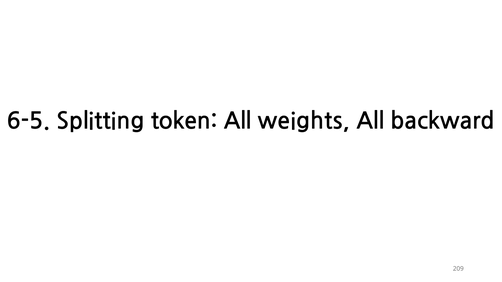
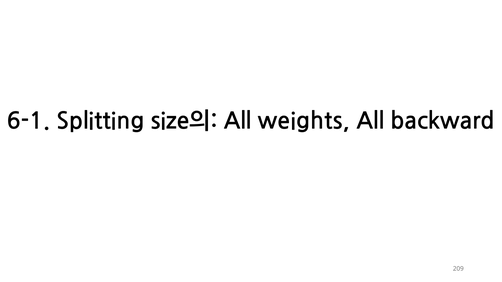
6-5: 6-5 -> 6-1
token: token -> size의
